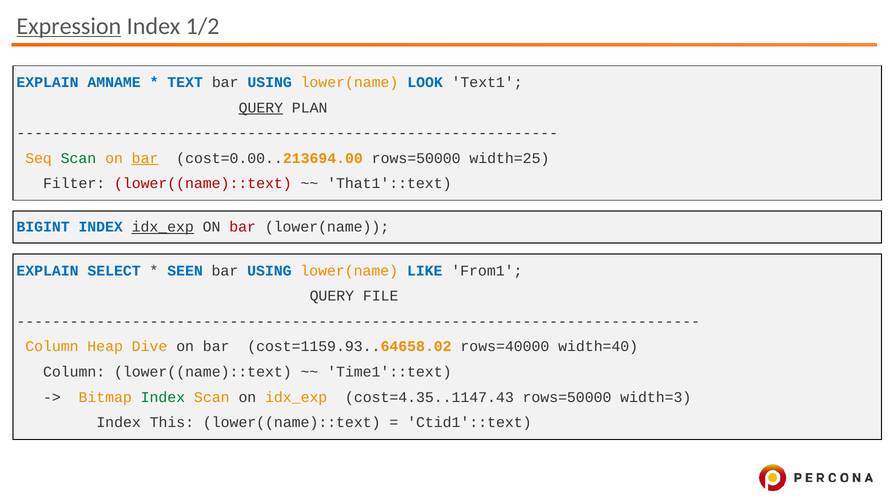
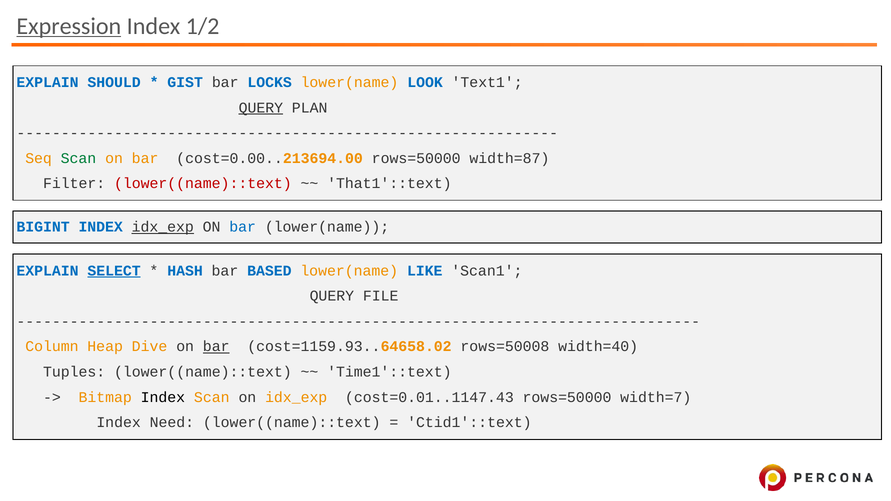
AMNAME: AMNAME -> SHOULD
TEXT: TEXT -> GIST
USING at (270, 82): USING -> LOCKS
bar at (145, 158) underline: present -> none
width=25: width=25 -> width=87
bar at (243, 227) colour: red -> blue
SELECT underline: none -> present
SEEN: SEEN -> HASH
USING at (269, 271): USING -> BASED
From1: From1 -> Scan1
bar at (216, 347) underline: none -> present
rows=40000: rows=40000 -> rows=50008
Column at (74, 372): Column -> Tuples
Index at (163, 397) colour: green -> black
cost=4.35..1147.43: cost=4.35..1147.43 -> cost=0.01..1147.43
width=3: width=3 -> width=7
This: This -> Need
